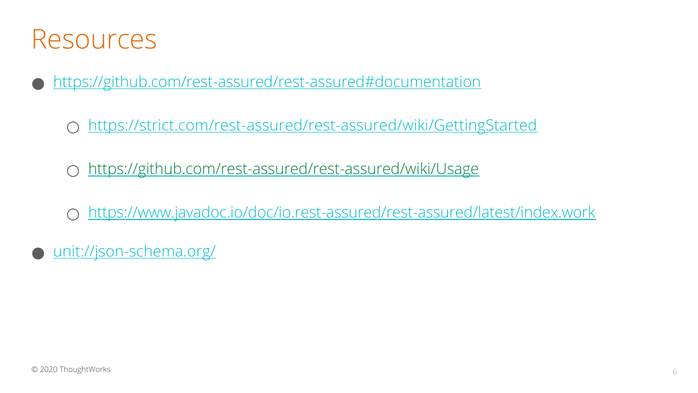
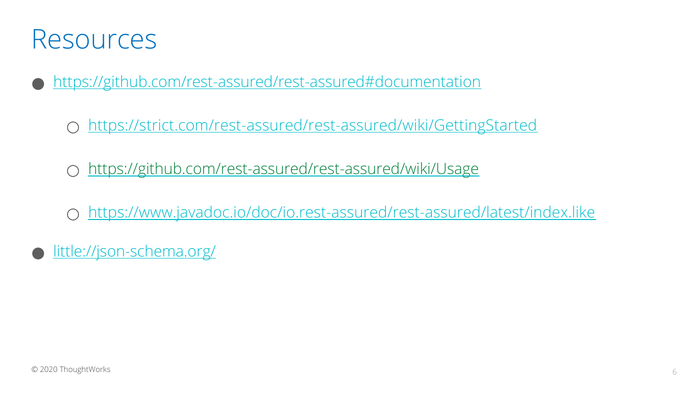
Resources colour: orange -> blue
https://www.javadoc.io/doc/io.rest-assured/rest-assured/latest/index.work: https://www.javadoc.io/doc/io.rest-assured/rest-assured/latest/index.work -> https://www.javadoc.io/doc/io.rest-assured/rest-assured/latest/index.like
unit://json-schema.org/: unit://json-schema.org/ -> little://json-schema.org/
